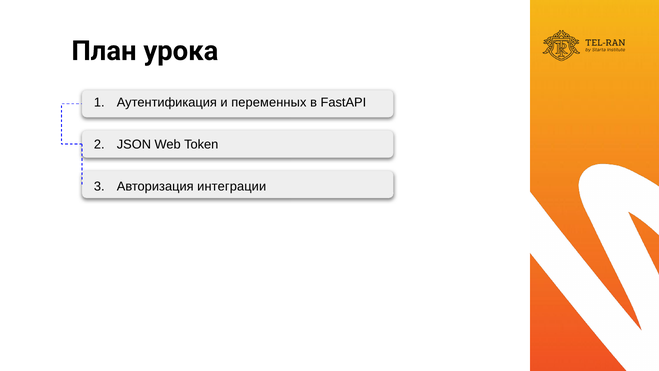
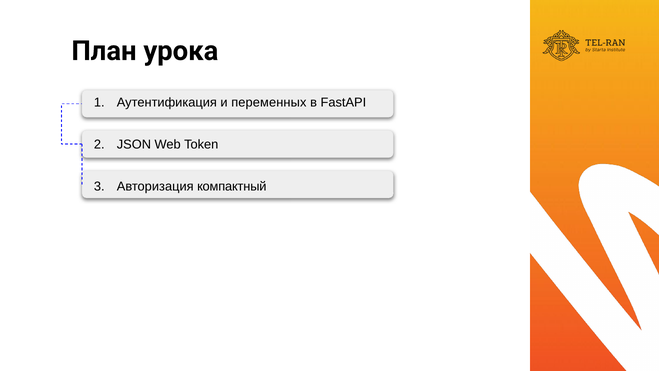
интеграции: интеграции -> компактный
